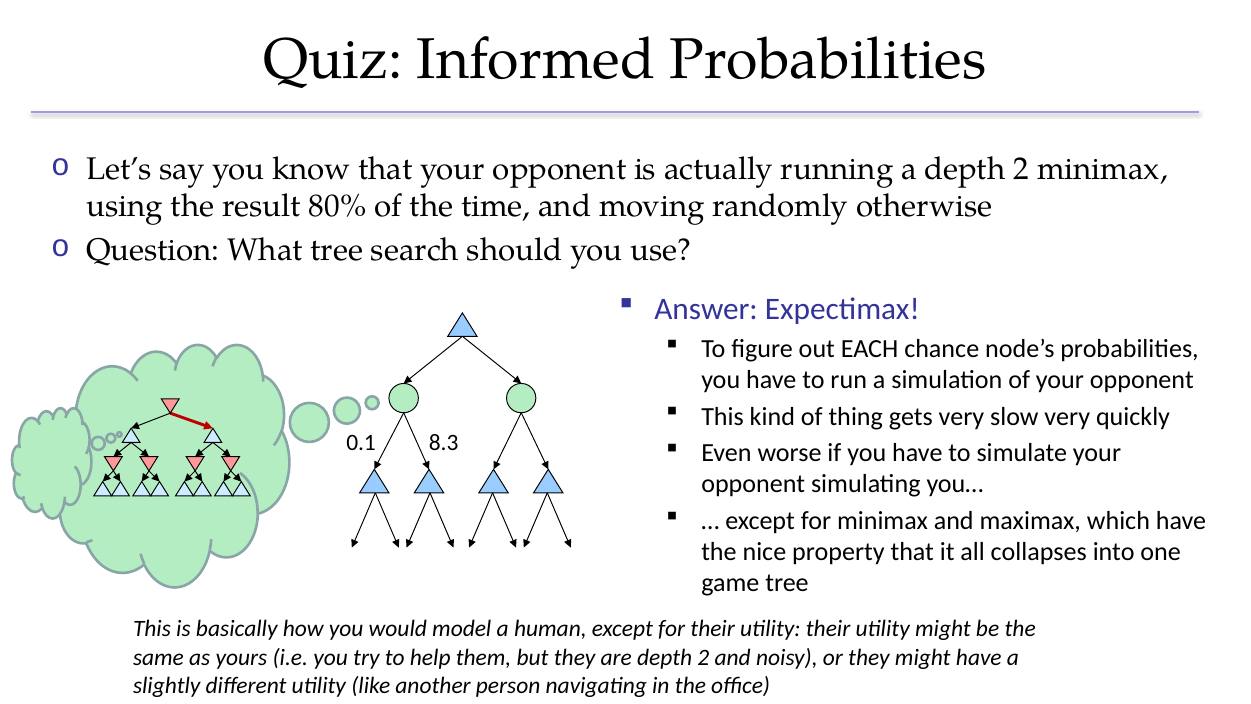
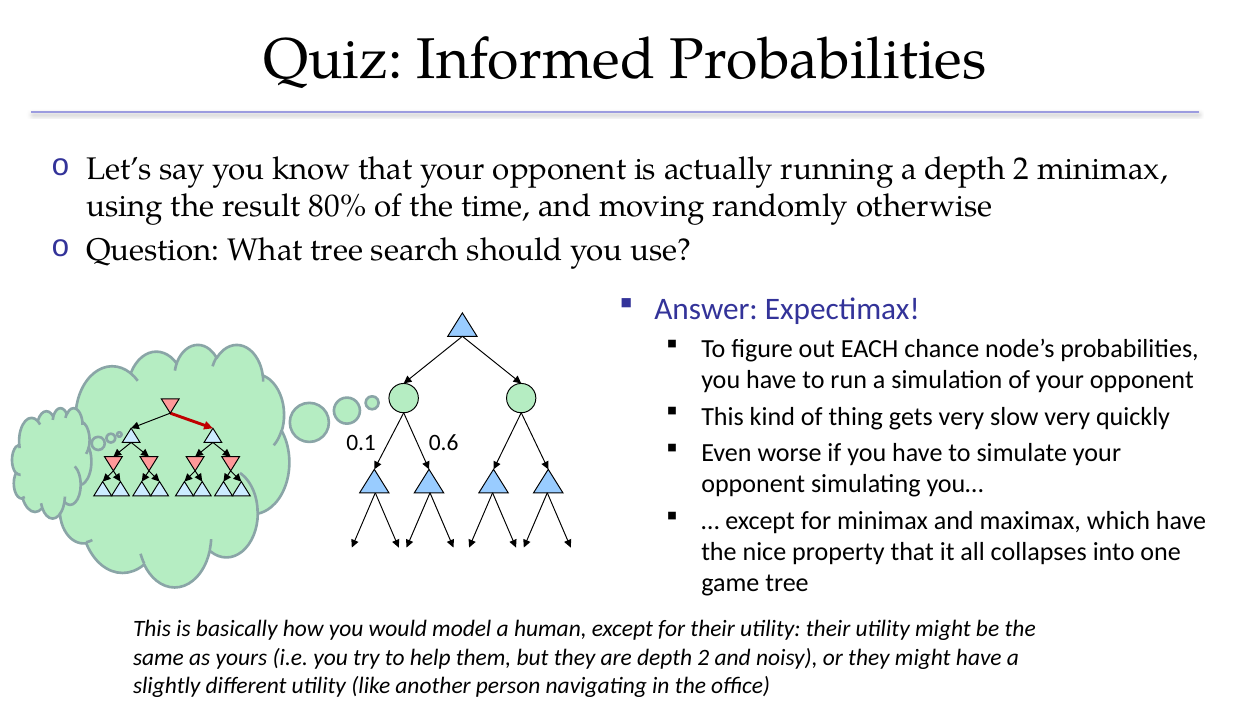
8.3: 8.3 -> 0.6
